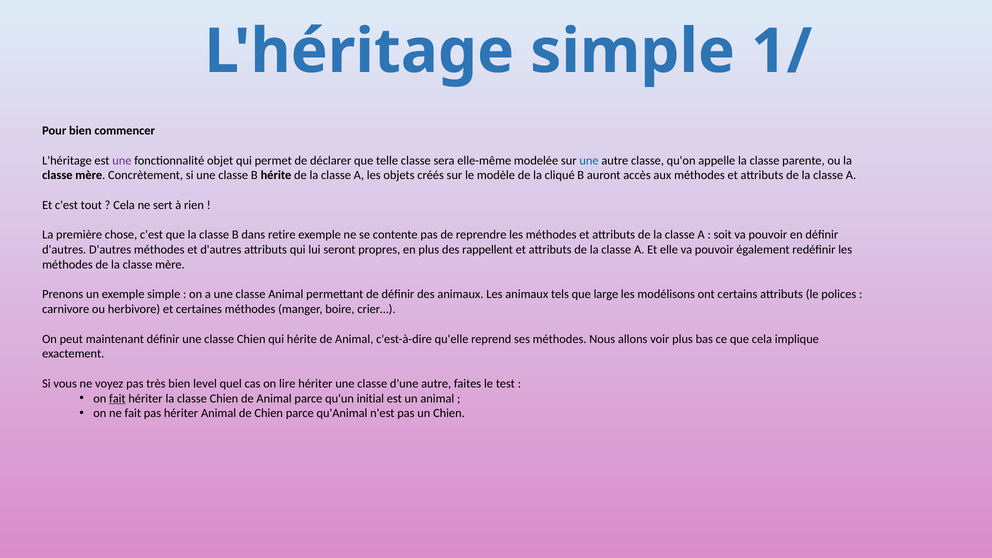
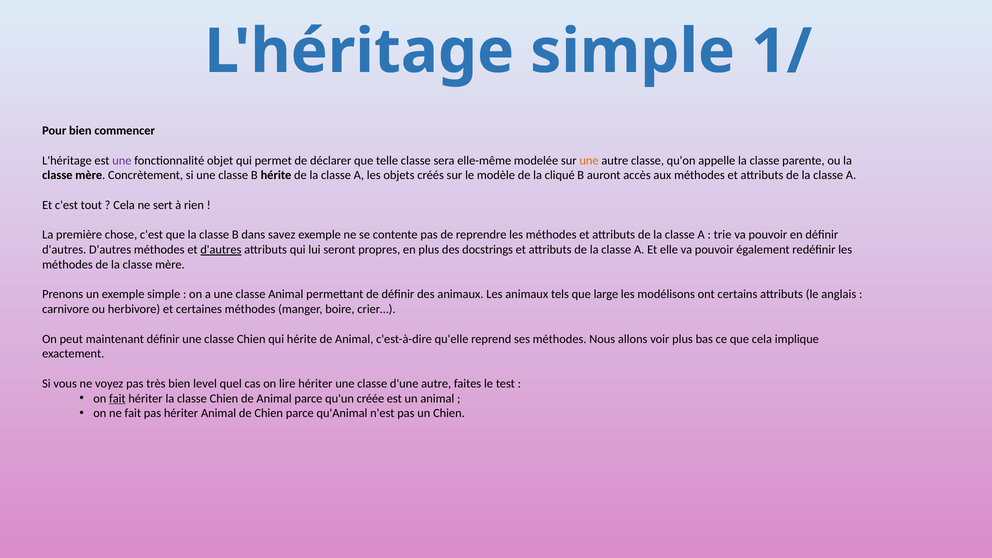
une at (589, 160) colour: blue -> orange
retire: retire -> savez
soit: soit -> trie
d'autres at (221, 250) underline: none -> present
rappellent: rappellent -> docstrings
polices: polices -> anglais
initial: initial -> créée
